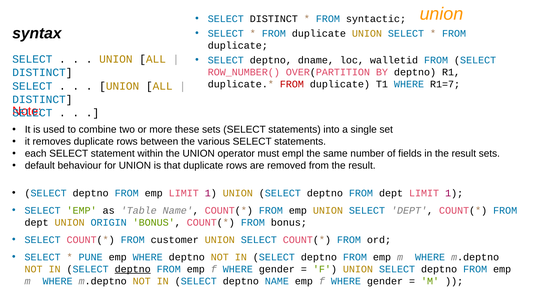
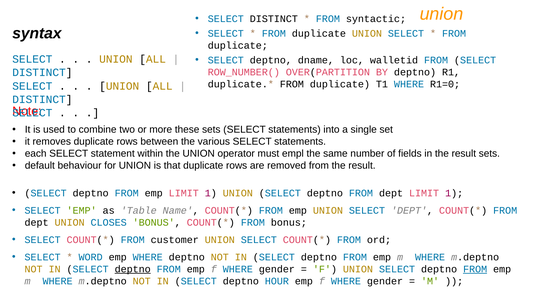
FROM at (292, 84) colour: red -> black
R1=7: R1=7 -> R1=0
ORIGIN: ORIGIN -> CLOSES
PUNE: PUNE -> WORD
FROM at (475, 269) underline: none -> present
deptno NAME: NAME -> HOUR
